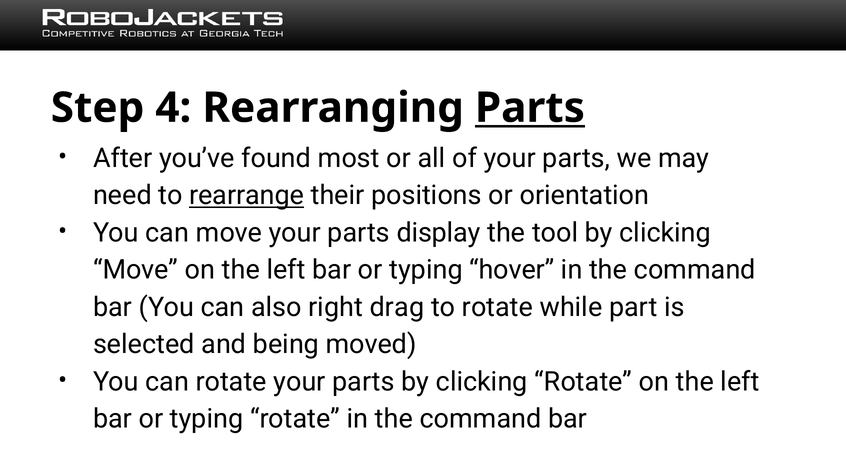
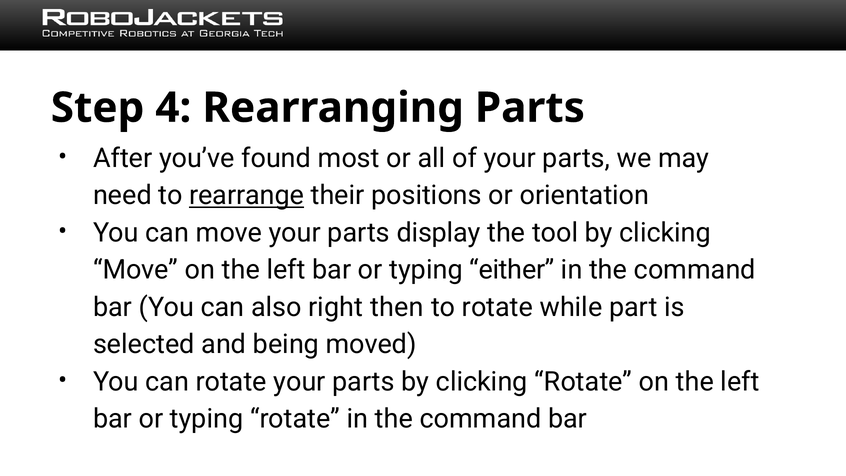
Parts at (530, 108) underline: present -> none
hover: hover -> either
drag: drag -> then
